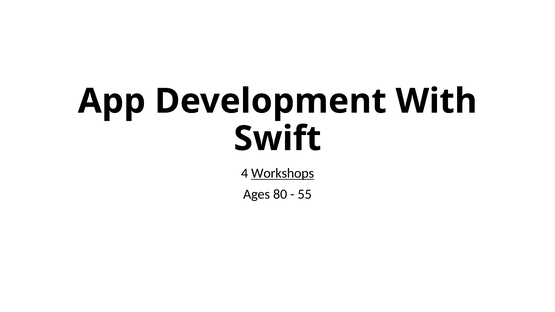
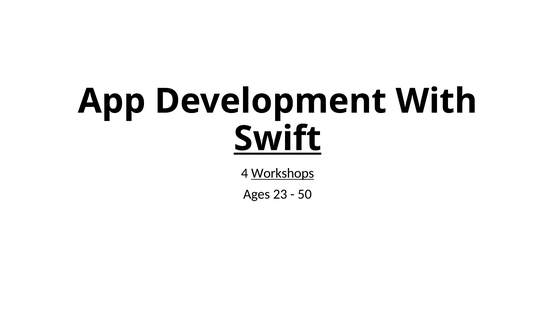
Swift underline: none -> present
80: 80 -> 23
55: 55 -> 50
